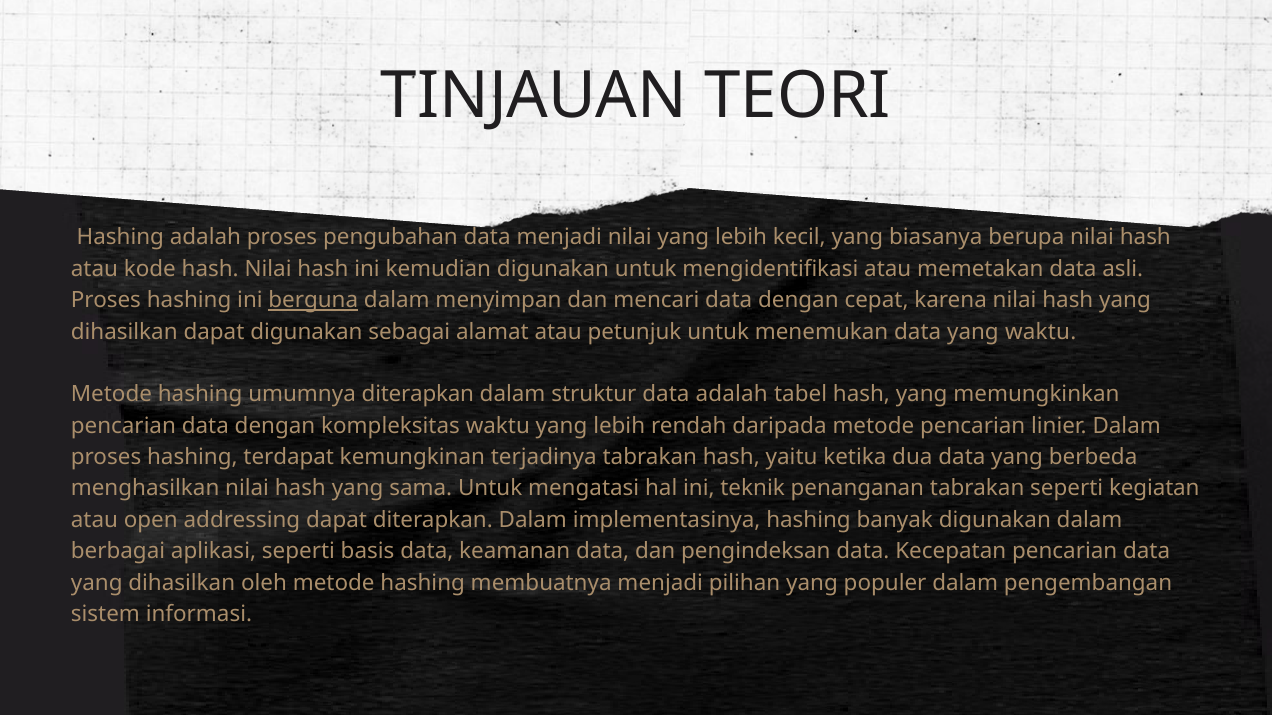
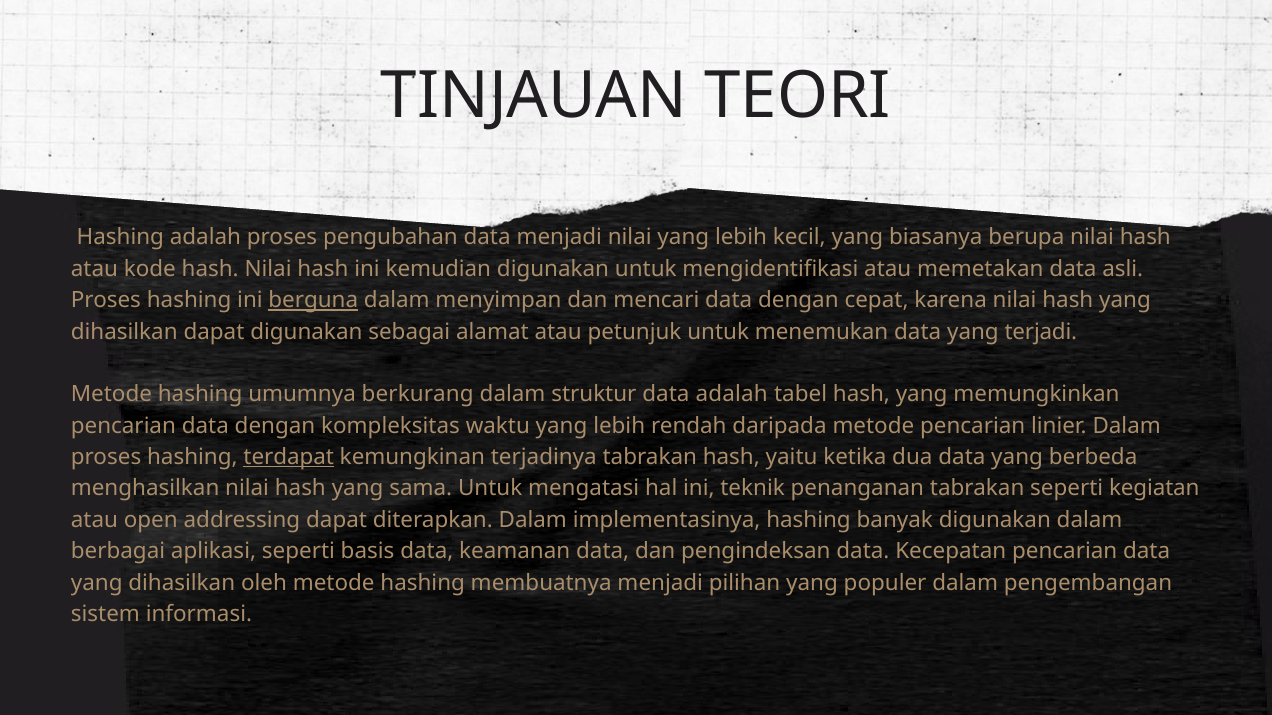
yang waktu: waktu -> terjadi
umumnya diterapkan: diterapkan -> berkurang
terdapat underline: none -> present
